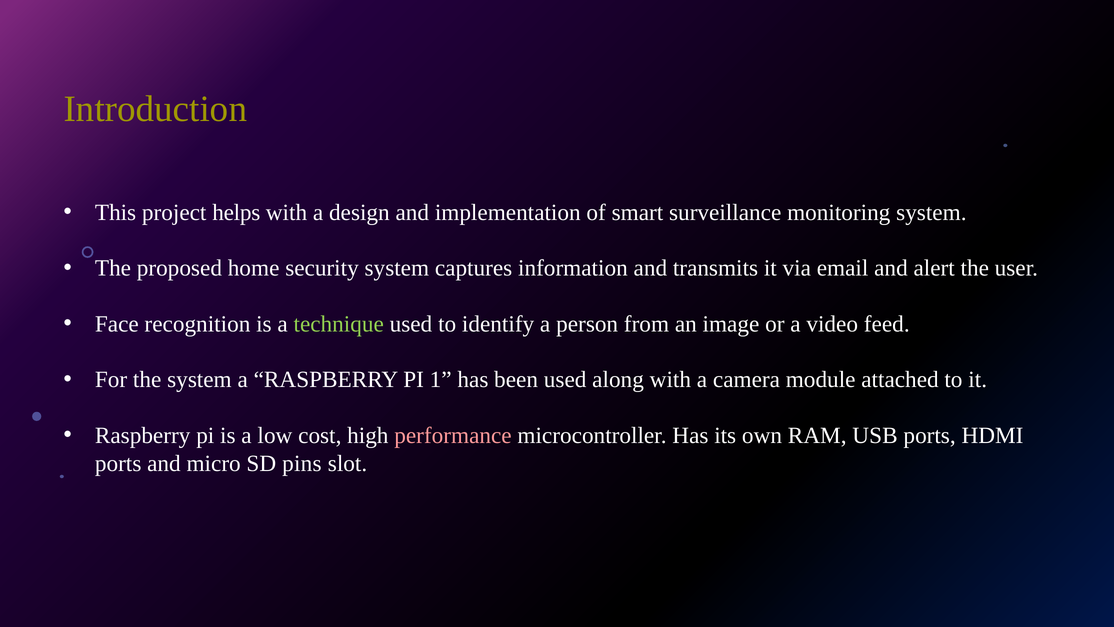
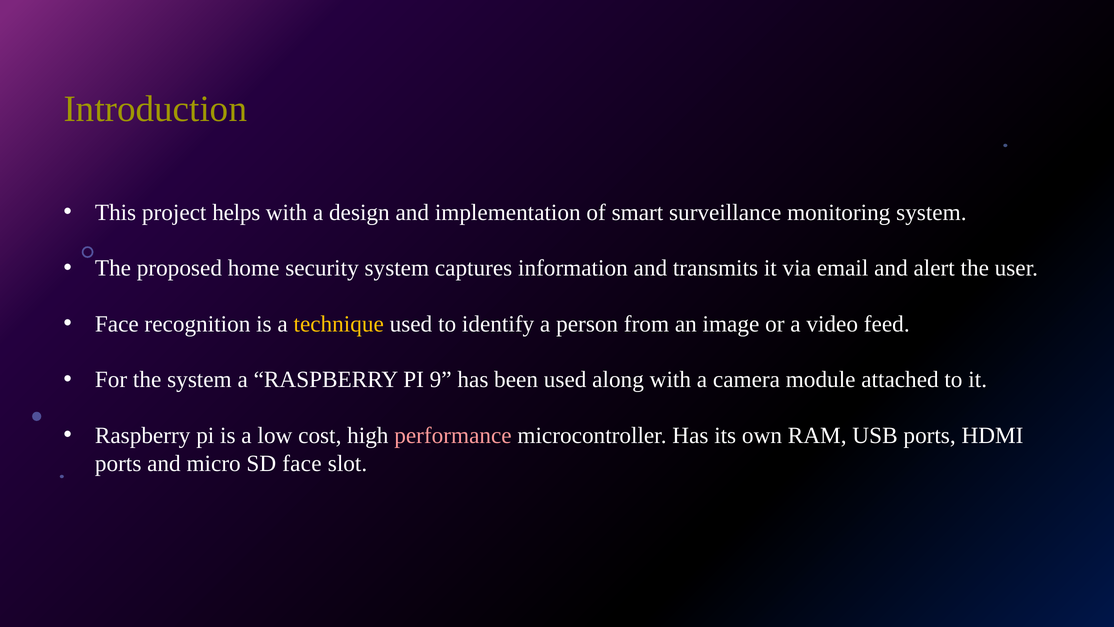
technique colour: light green -> yellow
1: 1 -> 9
SD pins: pins -> face
